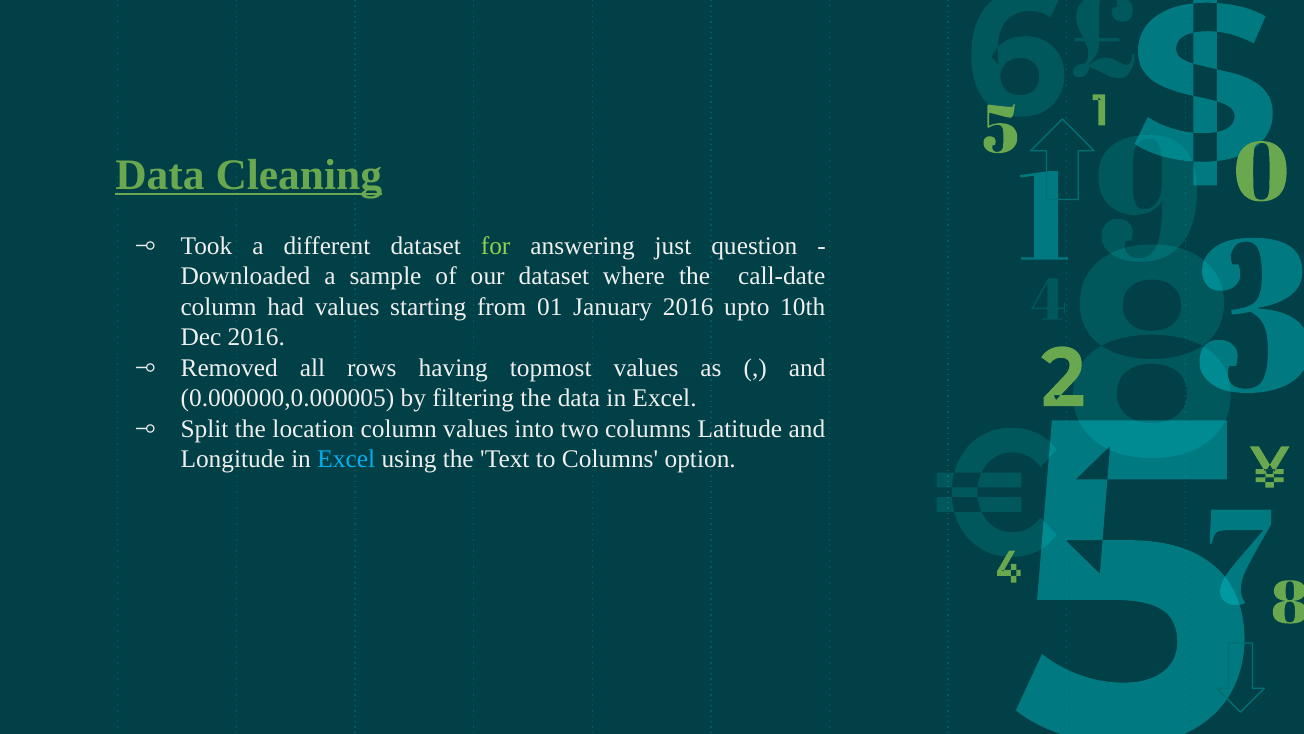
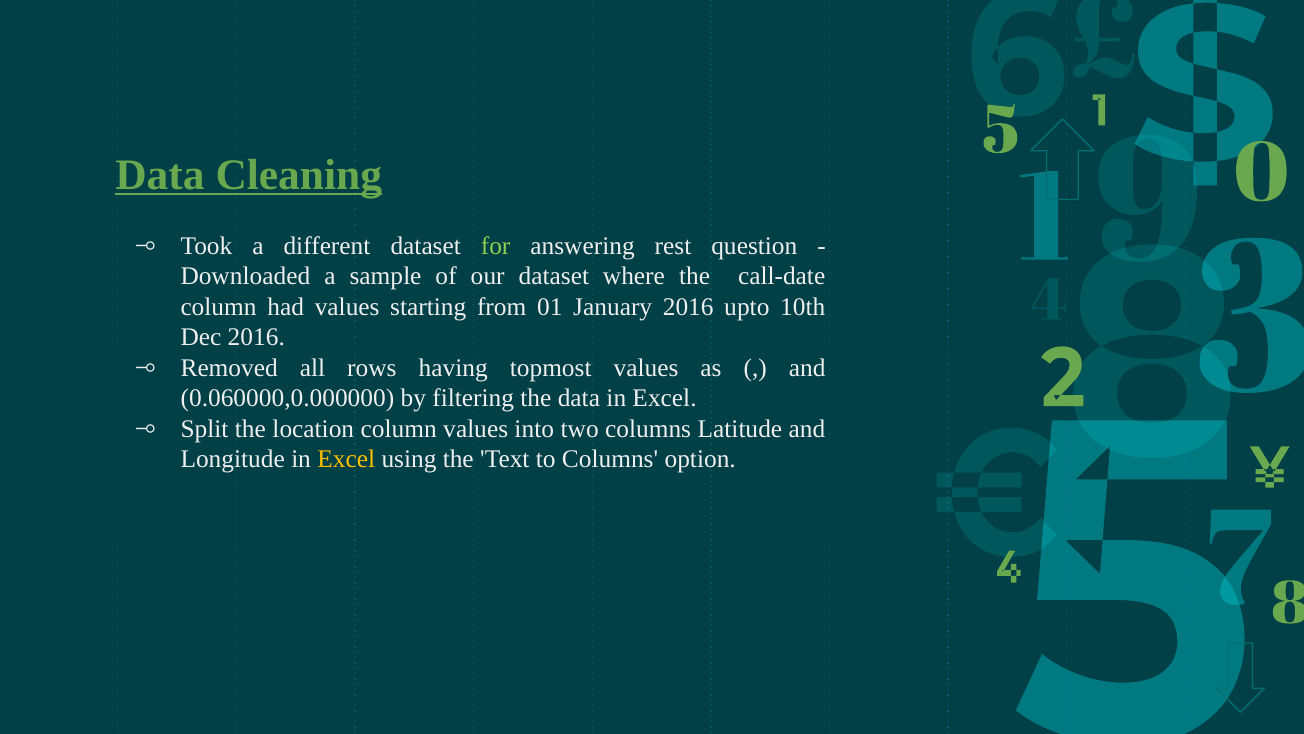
just: just -> rest
0.000000,0.000005: 0.000000,0.000005 -> 0.060000,0.000000
Excel at (346, 459) colour: light blue -> yellow
